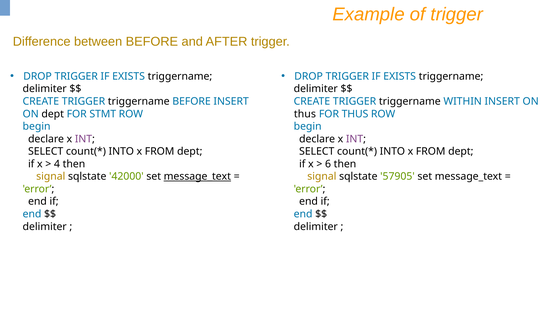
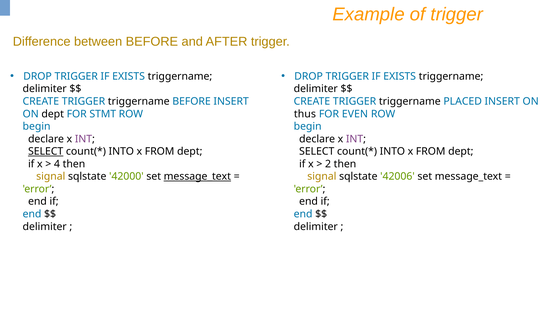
WITHIN: WITHIN -> PLACED
FOR THUS: THUS -> EVEN
SELECT at (46, 152) underline: none -> present
6: 6 -> 2
57905: 57905 -> 42006
